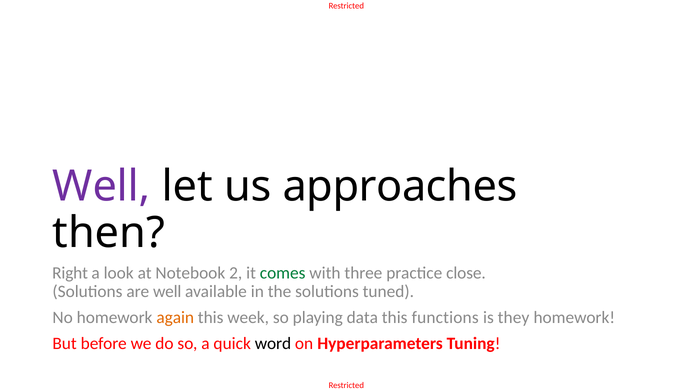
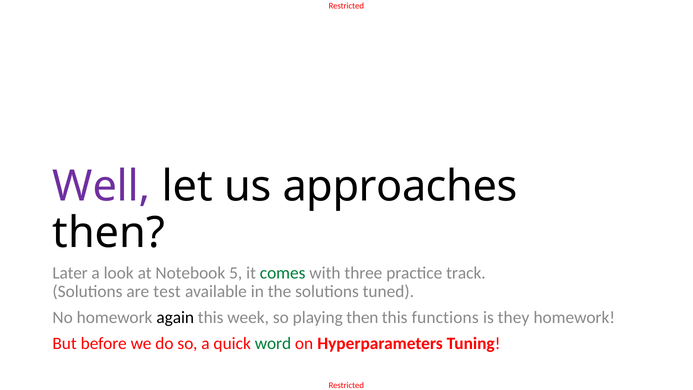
Right: Right -> Later
2: 2 -> 5
close: close -> track
are well: well -> test
again colour: orange -> black
playing data: data -> then
word colour: black -> green
